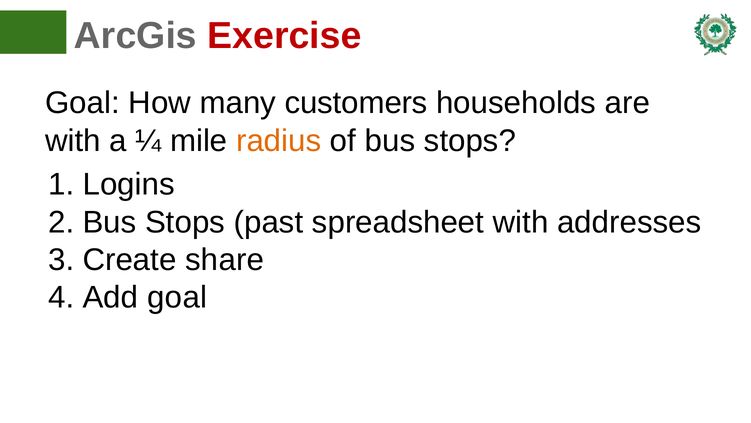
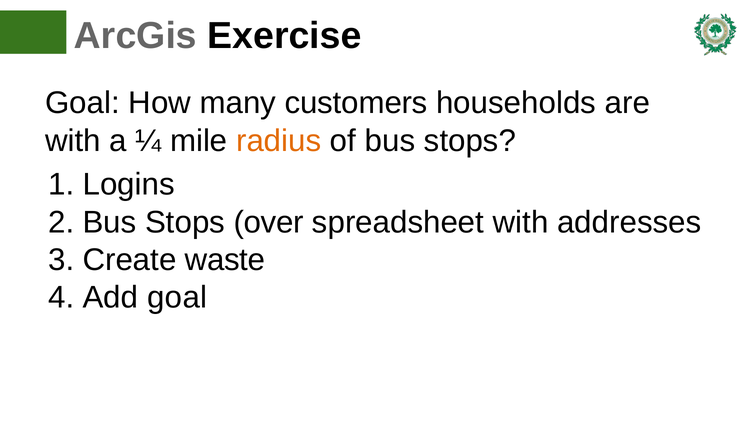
Exercise colour: red -> black
past: past -> over
share: share -> waste
